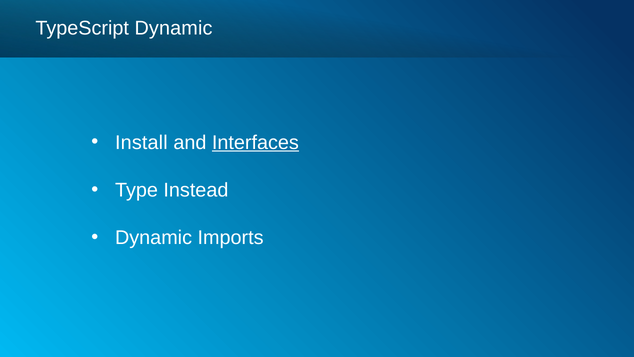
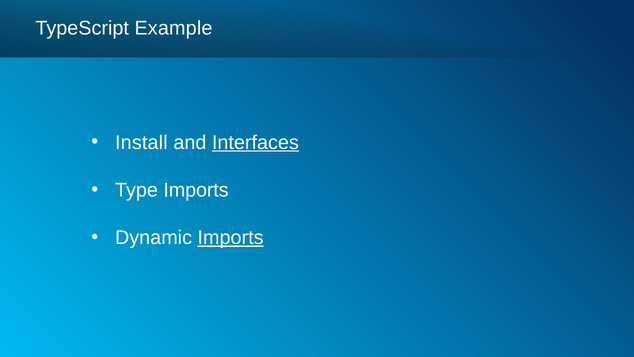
TypeScript Dynamic: Dynamic -> Example
Type Instead: Instead -> Imports
Imports at (231, 237) underline: none -> present
